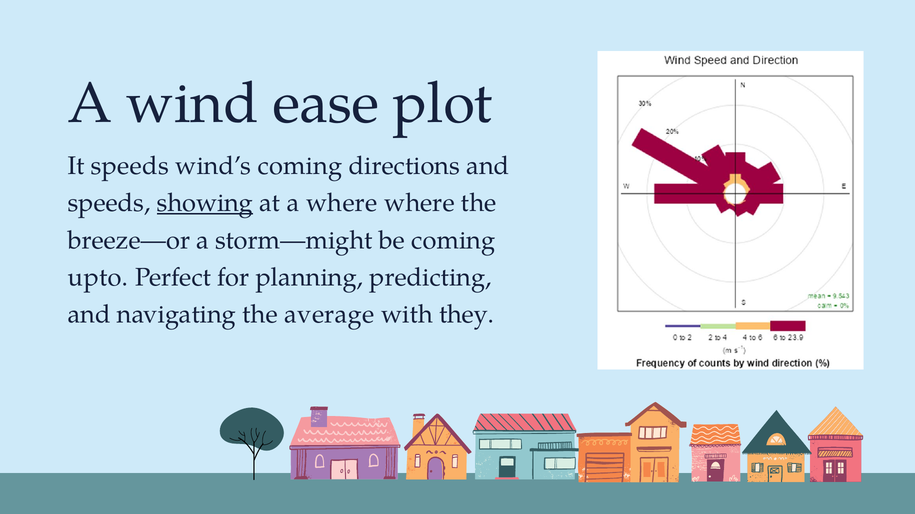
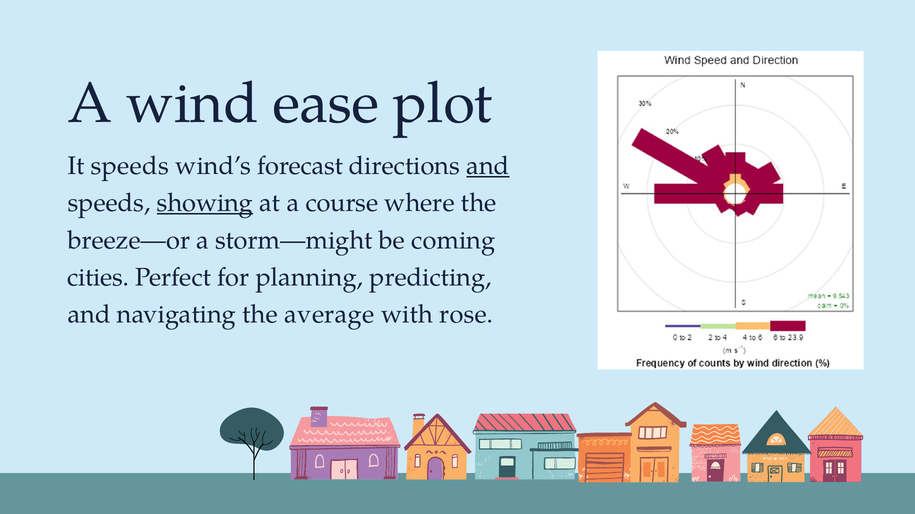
wind’s coming: coming -> forecast
and at (488, 166) underline: none -> present
a where: where -> course
upto: upto -> cities
they: they -> rose
